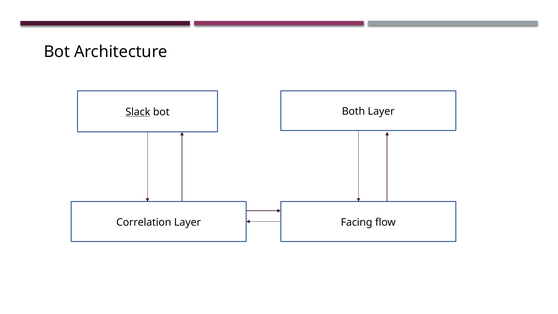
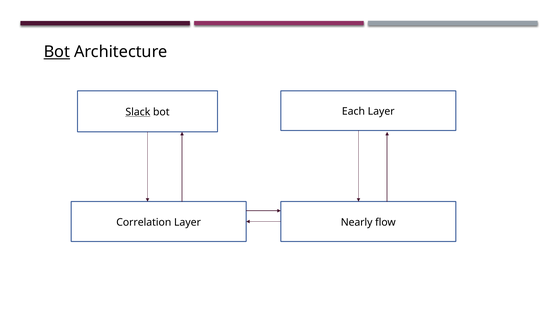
Bot at (57, 52) underline: none -> present
Both: Both -> Each
Facing: Facing -> Nearly
